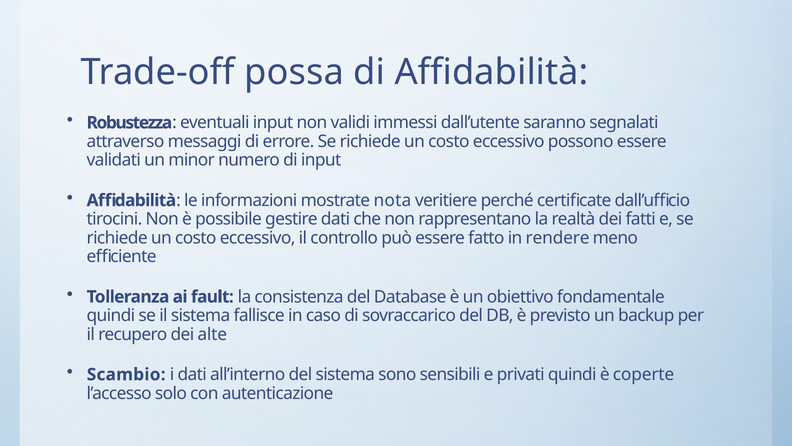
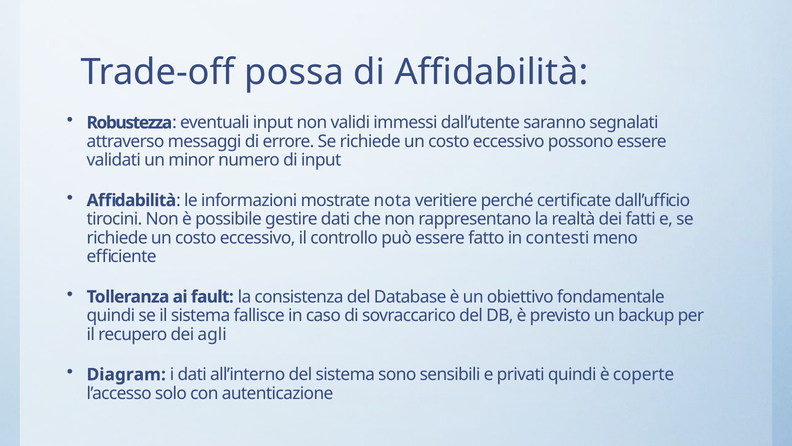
rendere: rendere -> contesti
alte: alte -> agli
Scambio: Scambio -> Diagram
